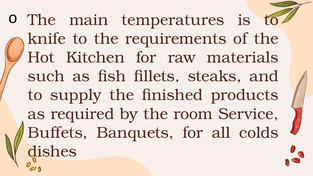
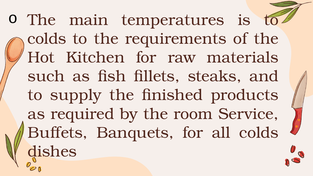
knife at (47, 39): knife -> colds
